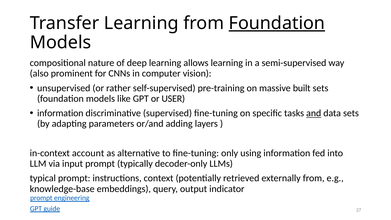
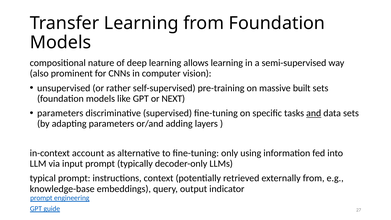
Foundation at (277, 23) underline: present -> none
USER: USER -> NEXT
information at (60, 113): information -> parameters
